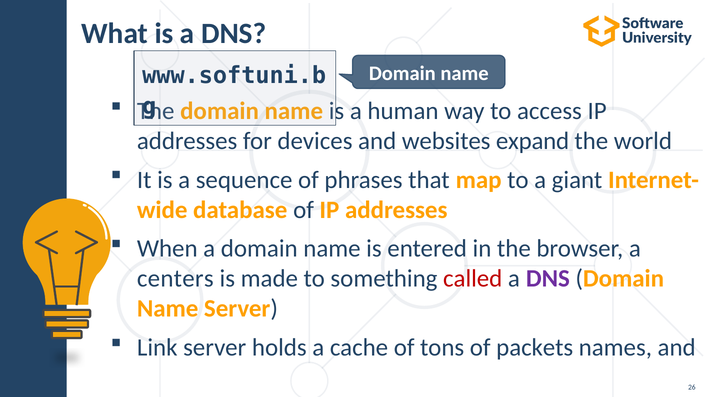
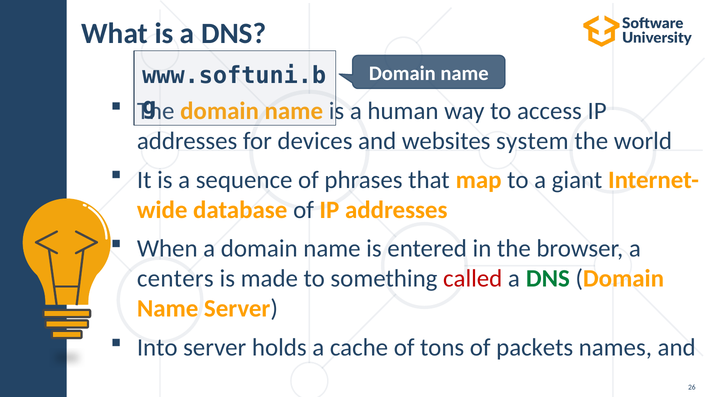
expand: expand -> system
DNS at (548, 278) colour: purple -> green
Link: Link -> Into
